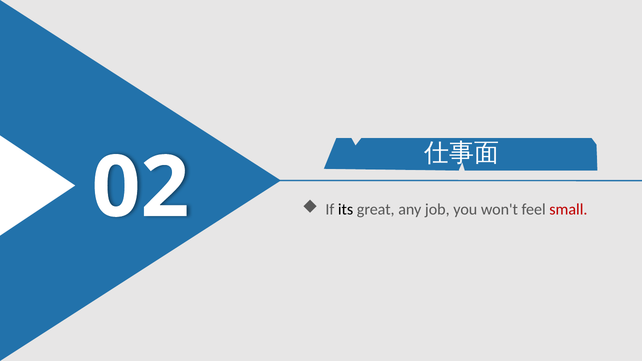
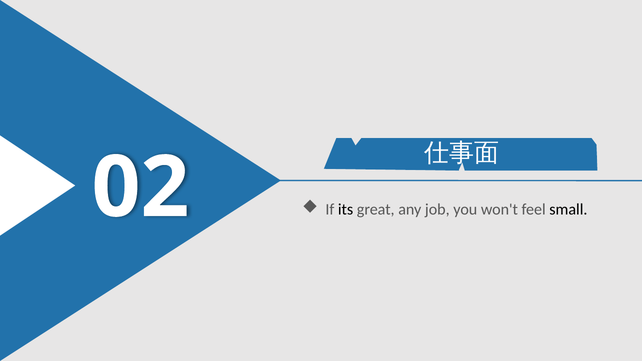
small colour: red -> black
